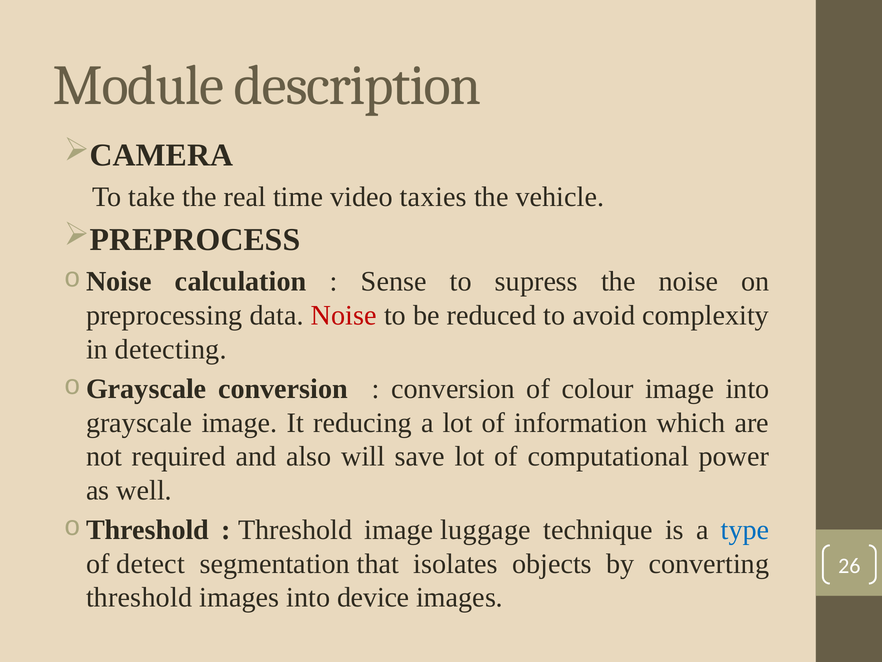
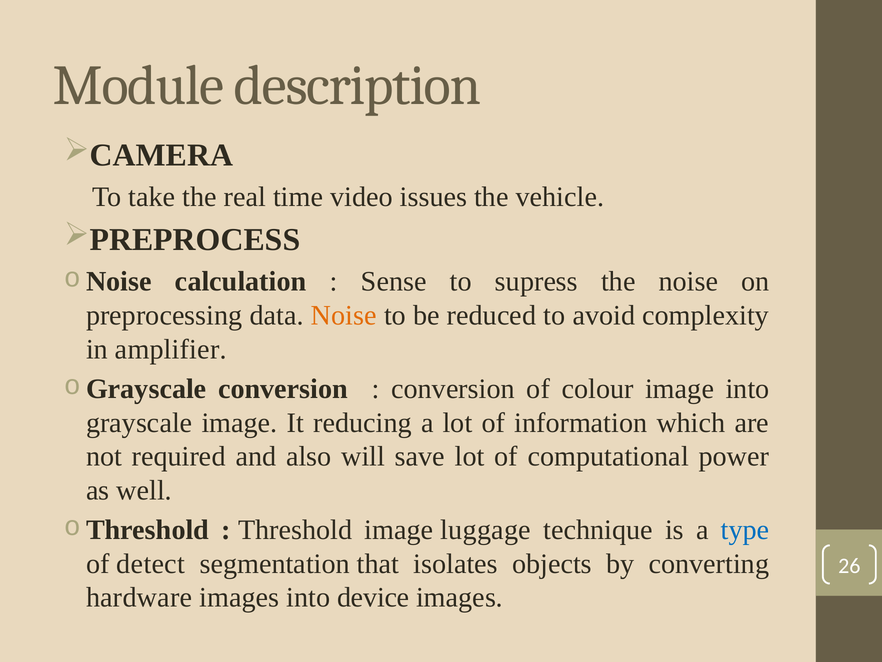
taxies: taxies -> issues
Noise at (344, 315) colour: red -> orange
detecting: detecting -> amplifier
threshold at (139, 597): threshold -> hardware
